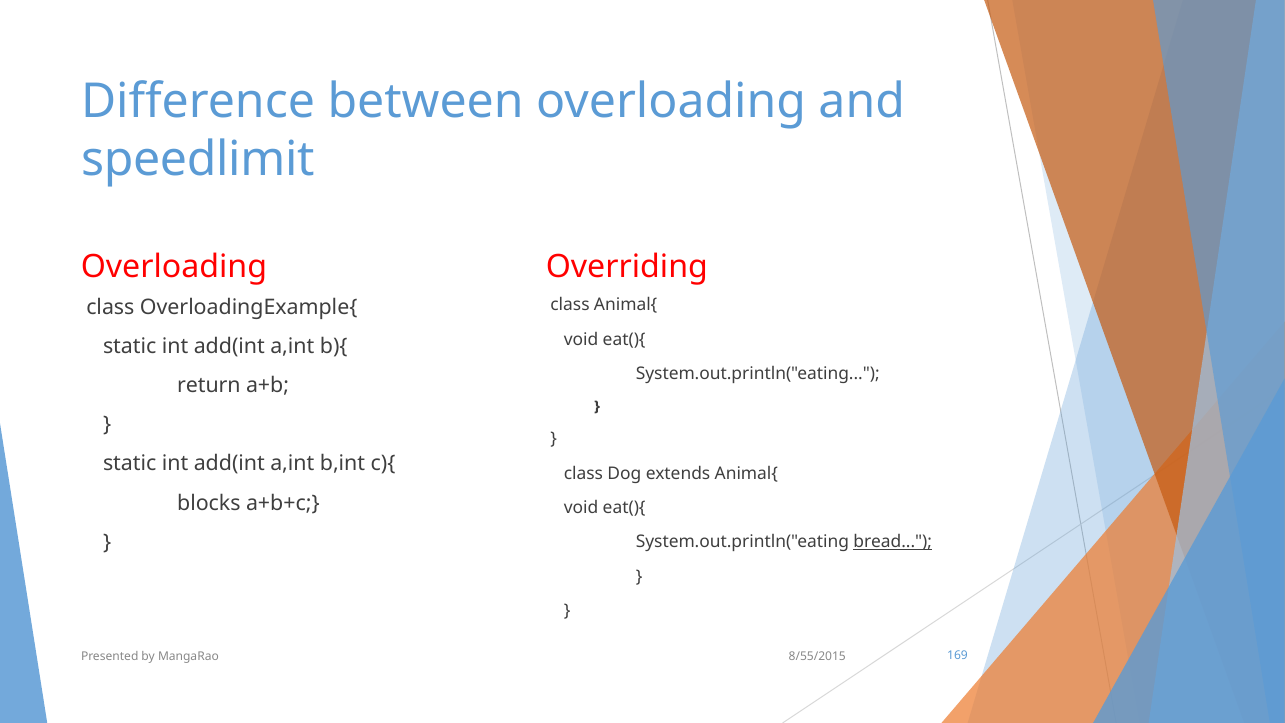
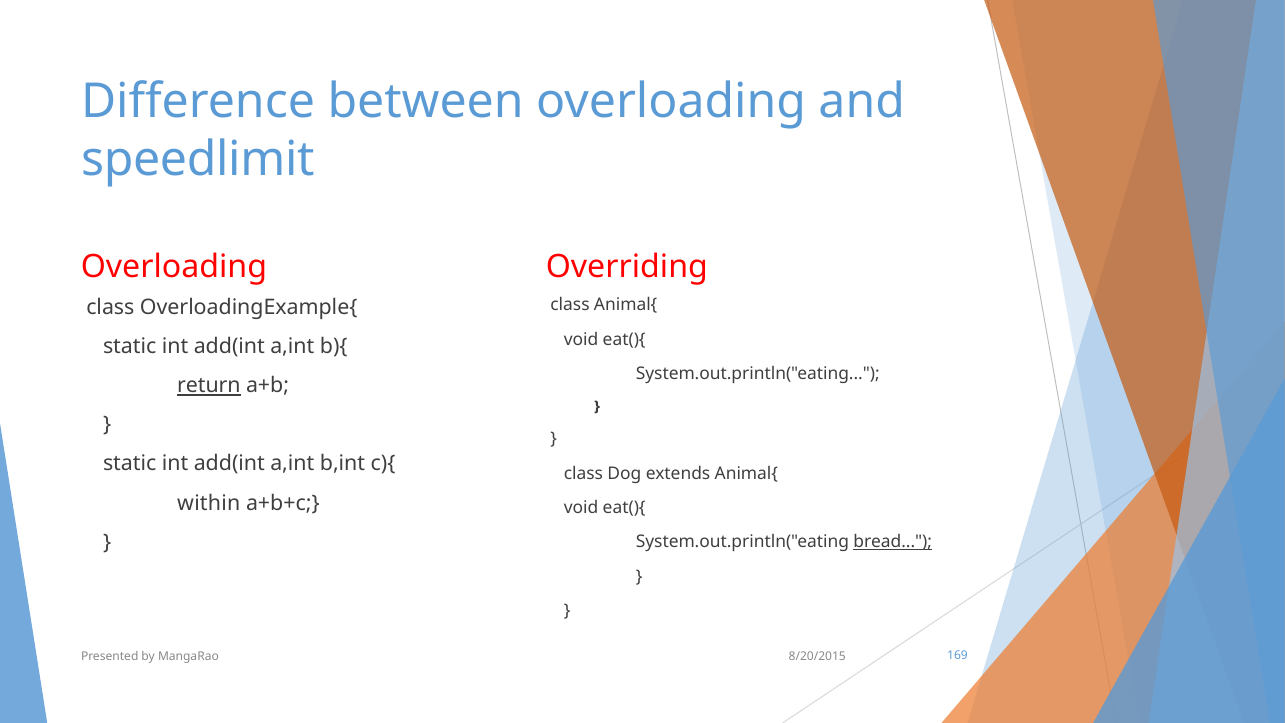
return underline: none -> present
blocks: blocks -> within
8/55/2015: 8/55/2015 -> 8/20/2015
